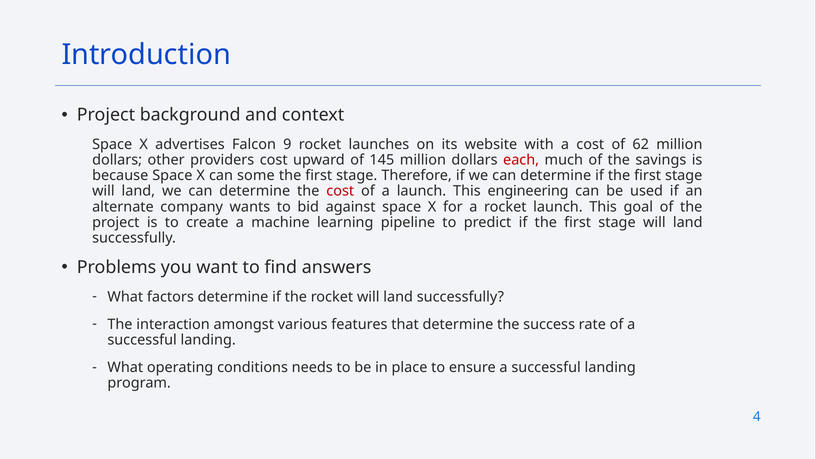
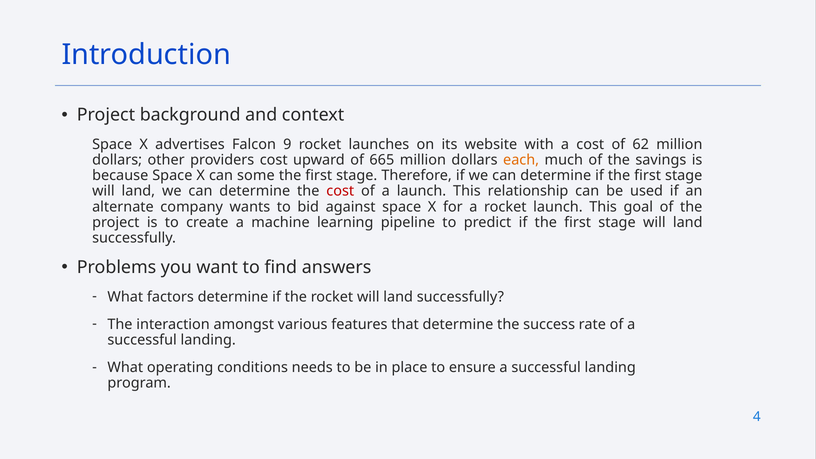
145: 145 -> 665
each colour: red -> orange
engineering: engineering -> relationship
